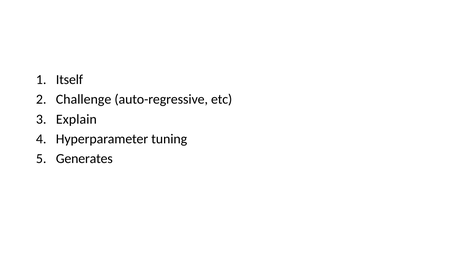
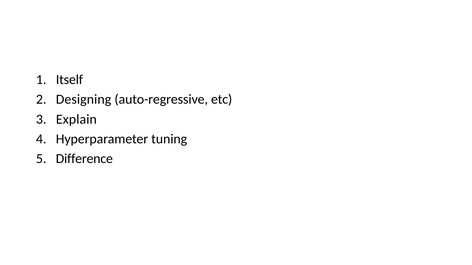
Challenge: Challenge -> Designing
Generates: Generates -> Difference
